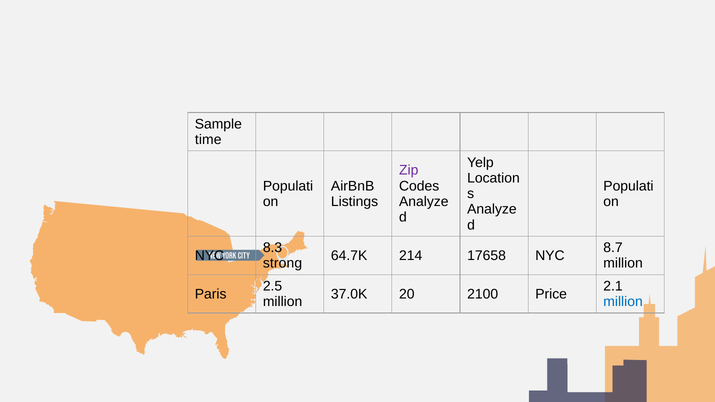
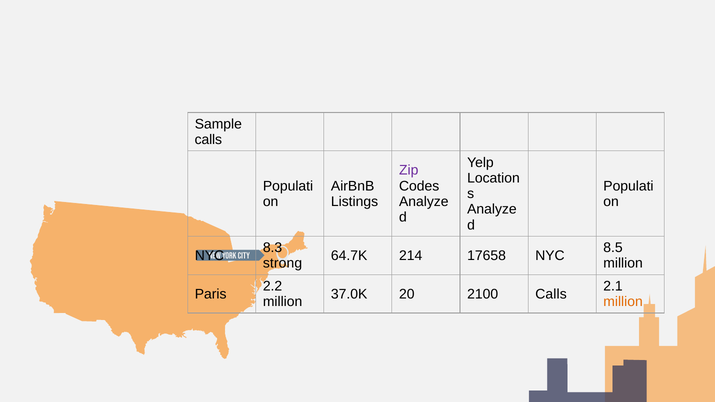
time at (208, 140): time -> calls
8.7: 8.7 -> 8.5
2.5: 2.5 -> 2.2
2100 Price: Price -> Calls
million at (623, 302) colour: blue -> orange
